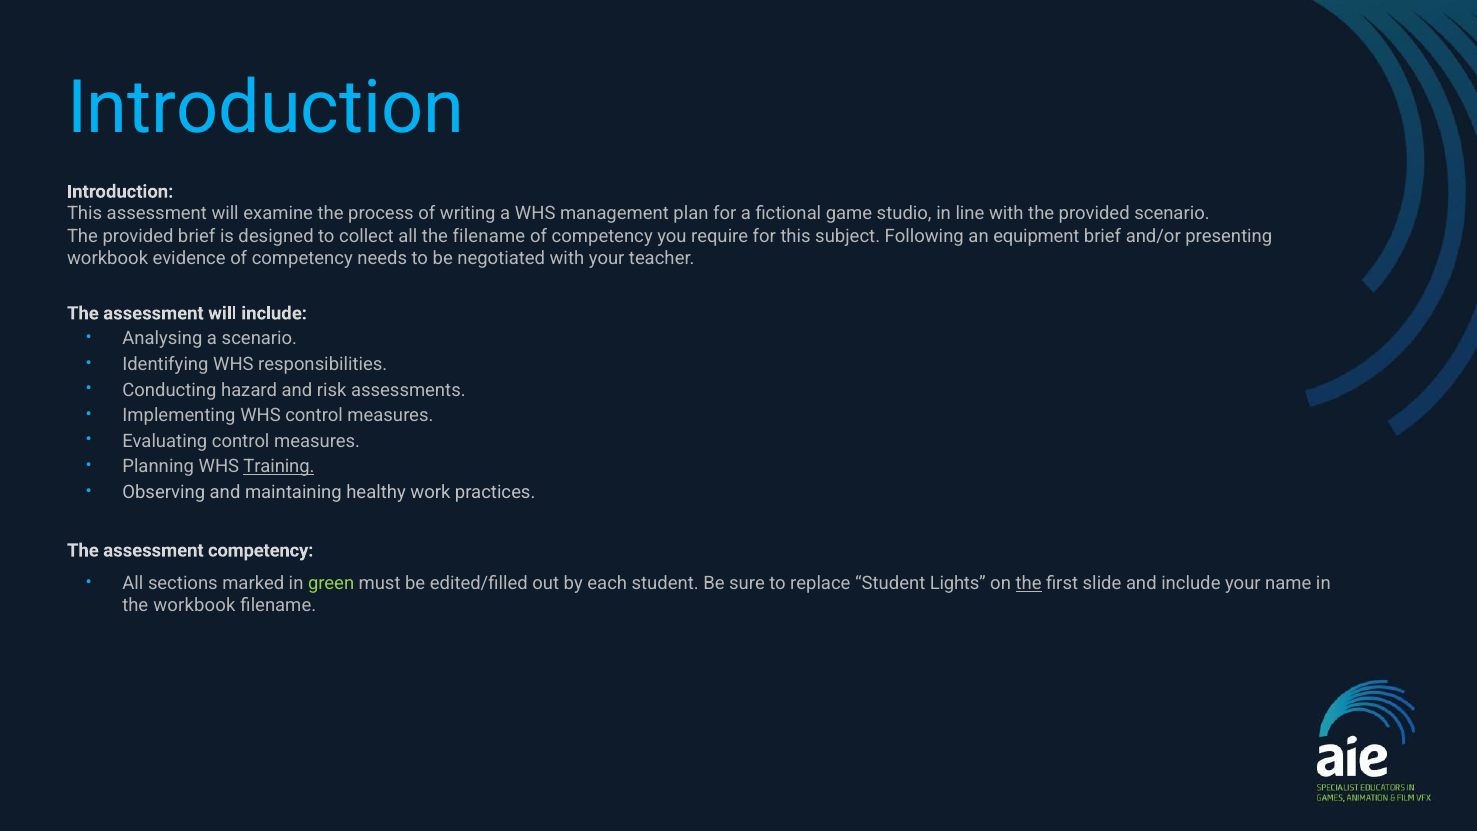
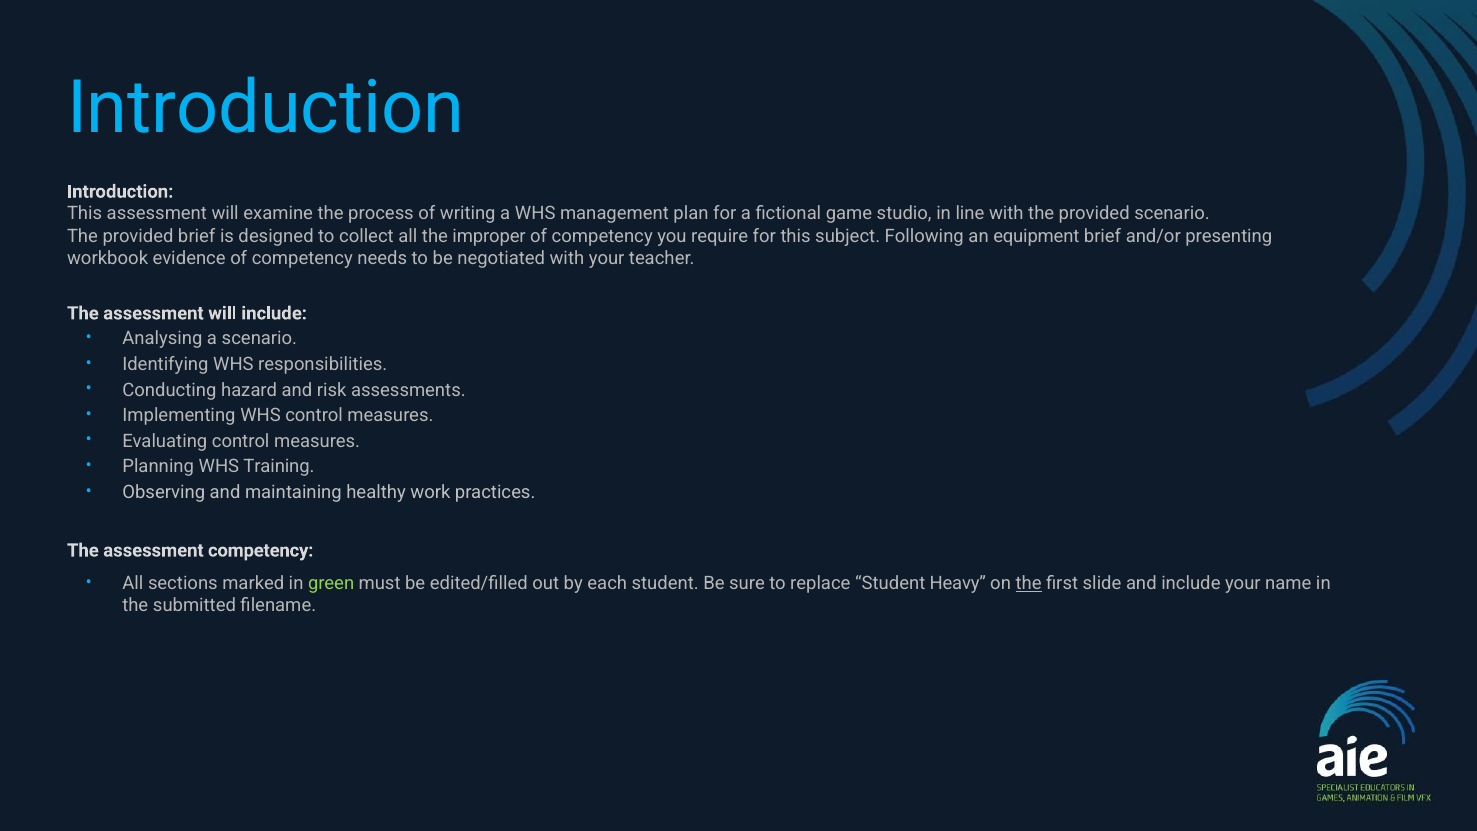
the filename: filename -> improper
Training underline: present -> none
Lights: Lights -> Heavy
the workbook: workbook -> submitted
